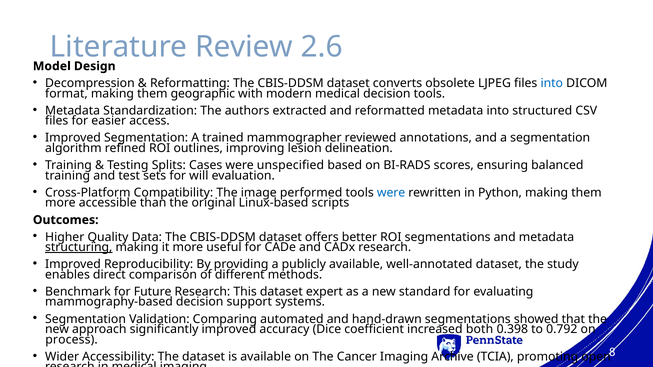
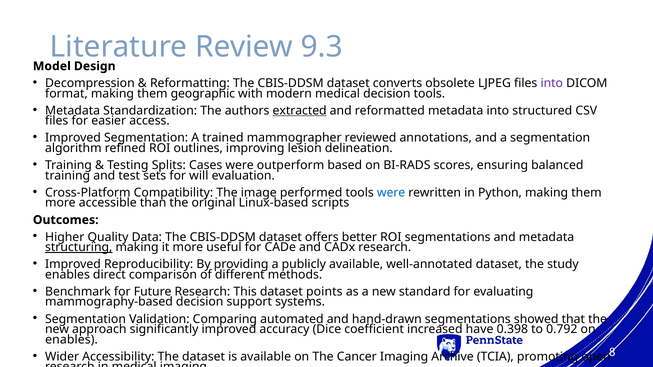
2.6: 2.6 -> 9.3
into at (552, 83) colour: blue -> purple
extracted underline: none -> present
unspecified: unspecified -> outperform
expert: expert -> points
both: both -> have
process at (72, 340): process -> enables
